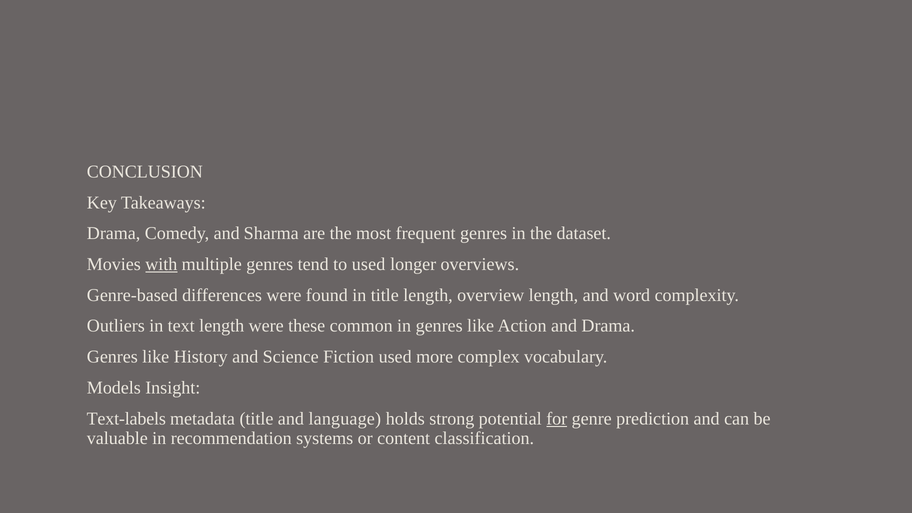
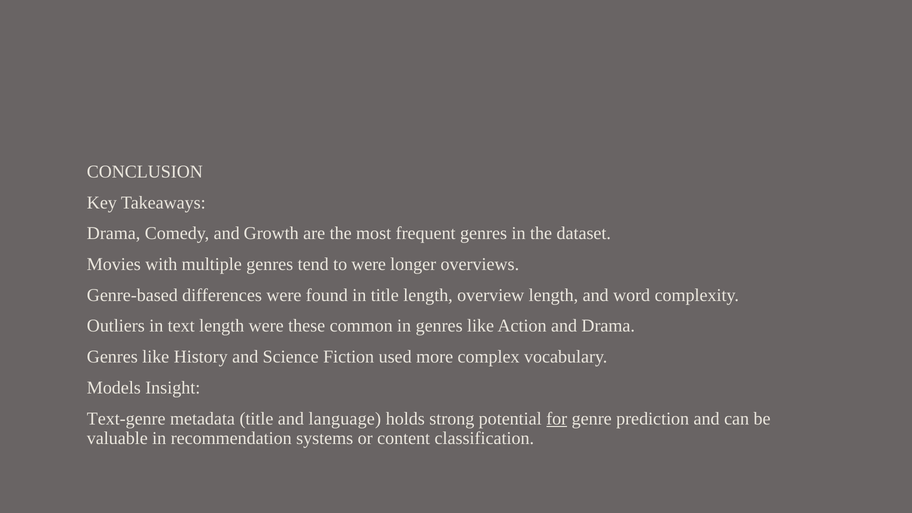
Sharma: Sharma -> Growth
with underline: present -> none
to used: used -> were
Text-labels: Text-labels -> Text-genre
